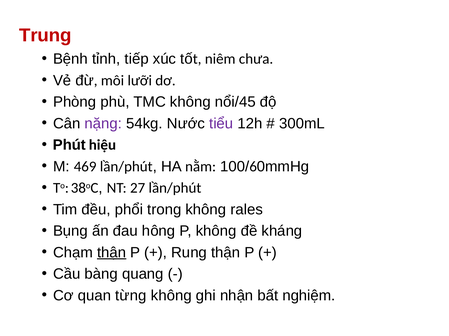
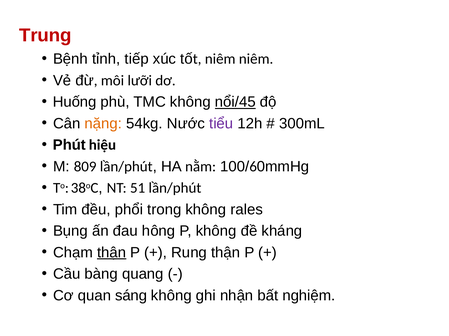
niêm chưa: chưa -> niêm
Phòng: Phòng -> Huống
nổi/45 underline: none -> present
nặng colour: purple -> orange
469: 469 -> 809
27: 27 -> 51
từng: từng -> sáng
